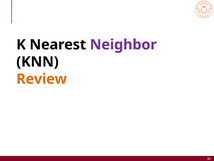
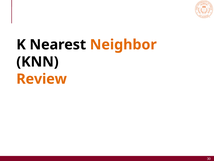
Neighbor colour: purple -> orange
